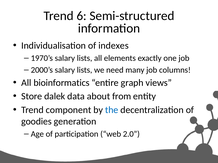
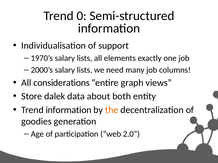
6: 6 -> 0
indexes: indexes -> support
bioinformatics: bioinformatics -> considerations
from: from -> both
Trend component: component -> information
the colour: blue -> orange
